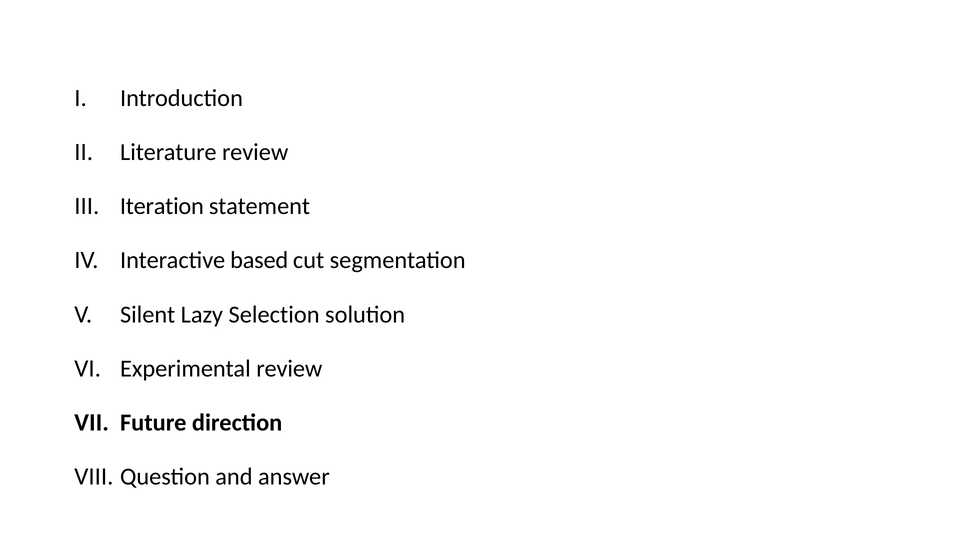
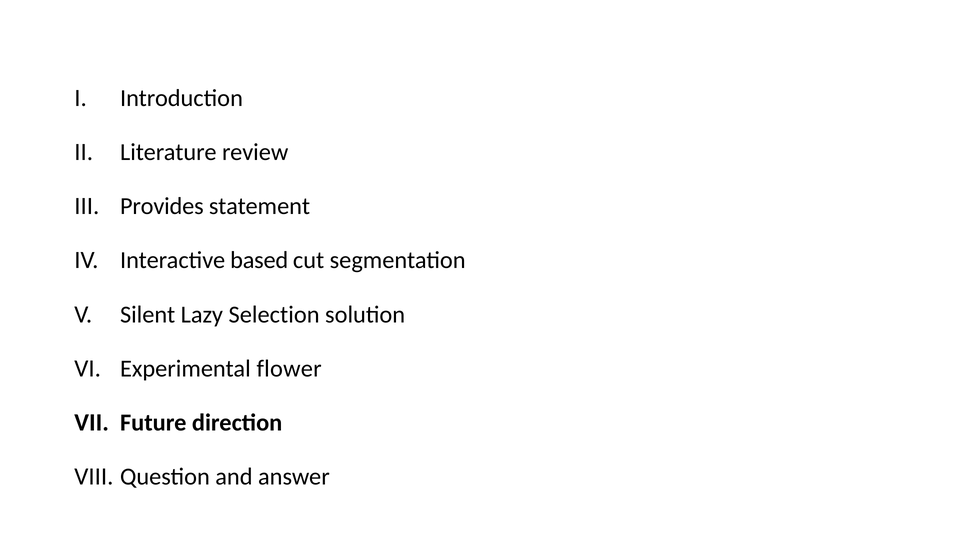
Iteration: Iteration -> Provides
Experimental review: review -> flower
